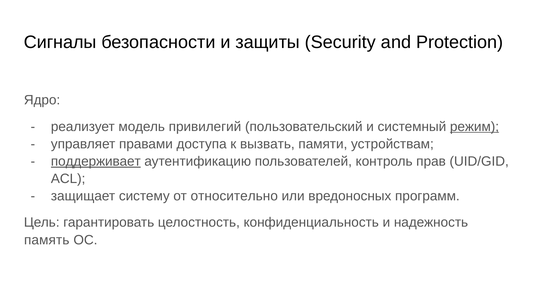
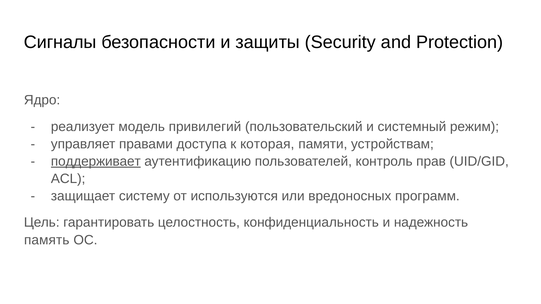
режим underline: present -> none
вызвать: вызвать -> которая
относительно: относительно -> используются
